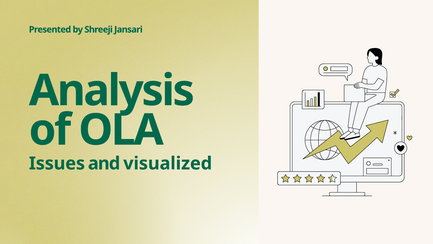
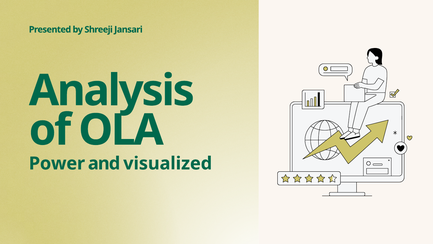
Issues: Issues -> Power
